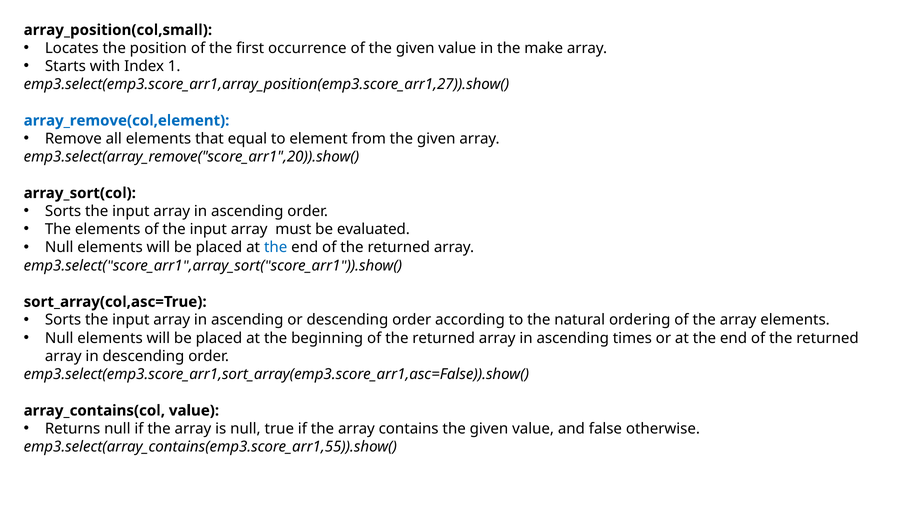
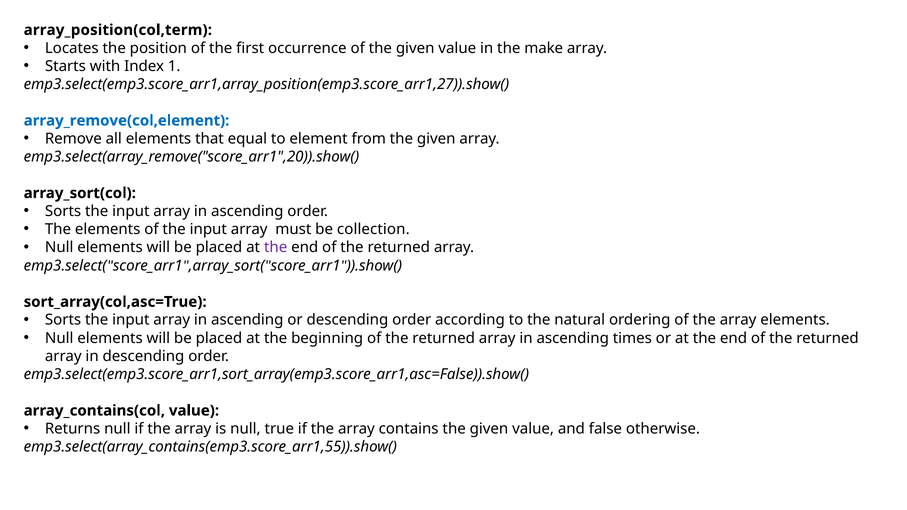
array_position(col,small: array_position(col,small -> array_position(col,term
evaluated: evaluated -> collection
the at (276, 248) colour: blue -> purple
